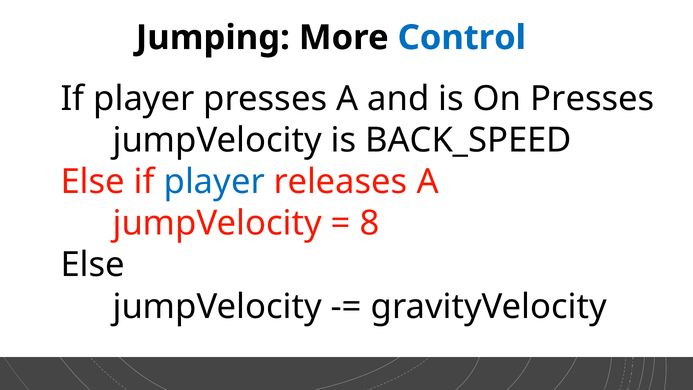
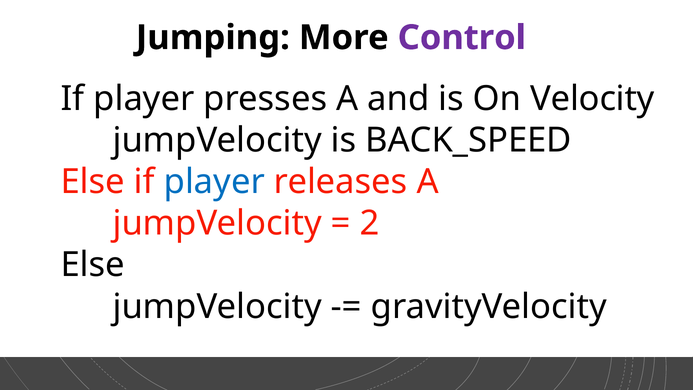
Control colour: blue -> purple
On Presses: Presses -> Velocity
8: 8 -> 2
